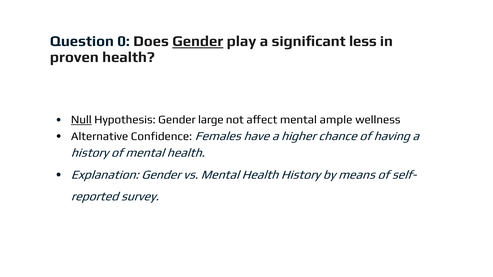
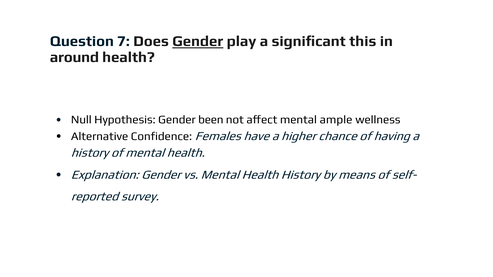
0: 0 -> 7
less: less -> this
proven: proven -> around
Null underline: present -> none
large: large -> been
